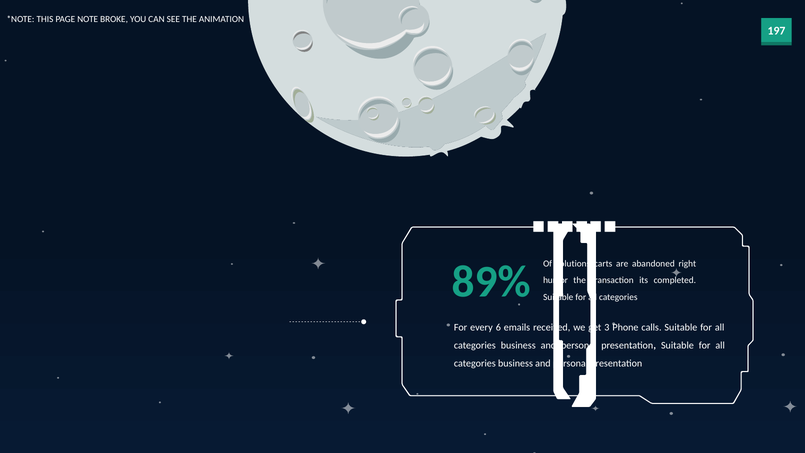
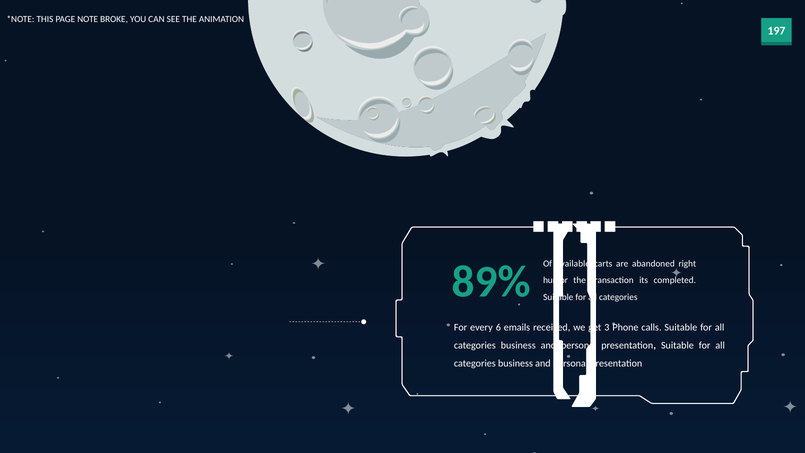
solutions: solutions -> available
